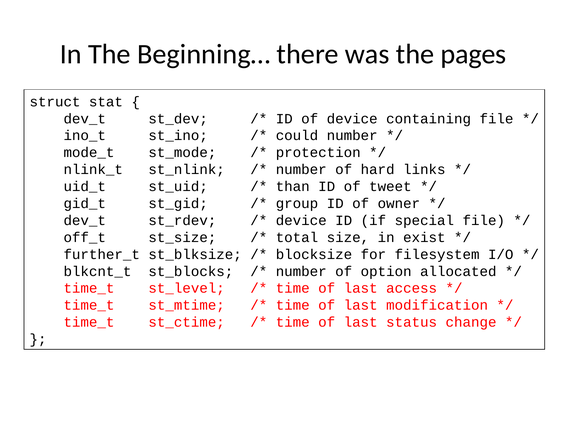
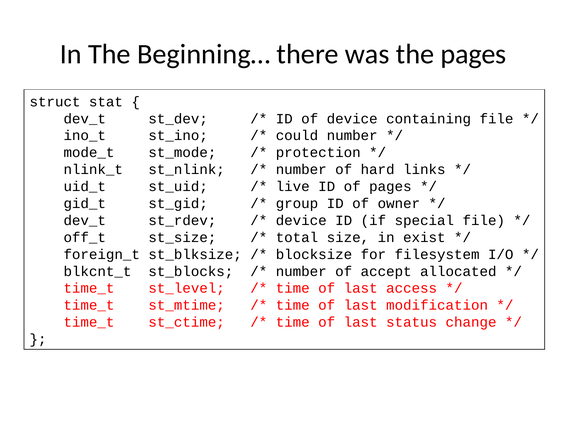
than: than -> live
of tweet: tweet -> pages
further_t: further_t -> foreign_t
option: option -> accept
